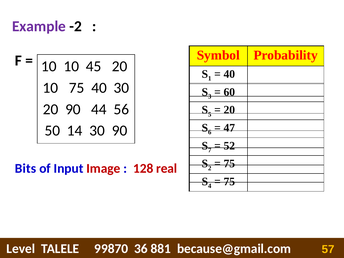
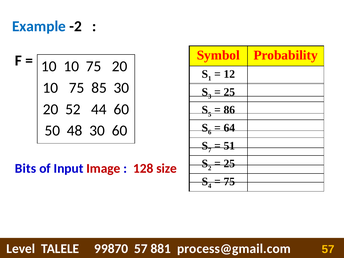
Example colour: purple -> blue
10 10 45: 45 -> 75
40 at (229, 74): 40 -> 12
75 40: 40 -> 85
60 at (229, 92): 60 -> 25
20 90: 90 -> 52
44 56: 56 -> 60
20 at (229, 110): 20 -> 86
47: 47 -> 64
14: 14 -> 48
30 90: 90 -> 60
52: 52 -> 51
75 at (229, 164): 75 -> 25
real: real -> size
99870 36: 36 -> 57
because@gmail.com: because@gmail.com -> process@gmail.com
